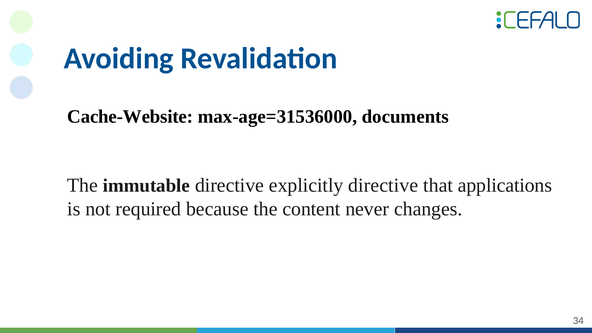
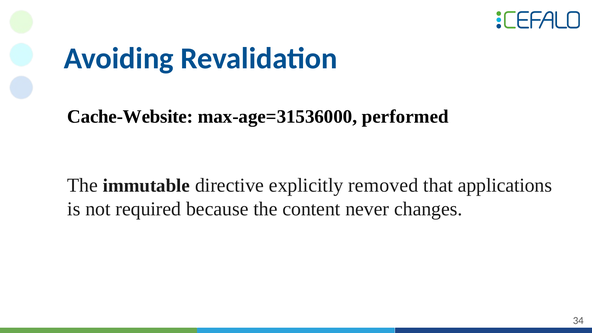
documents: documents -> performed
explicitly directive: directive -> removed
